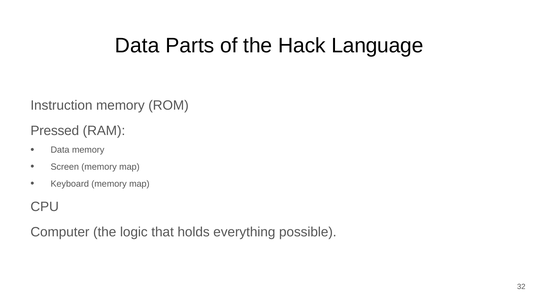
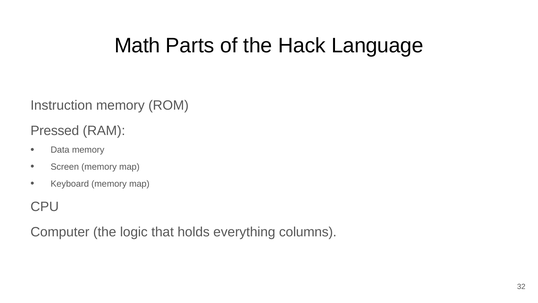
Data at (137, 46): Data -> Math
possible: possible -> columns
